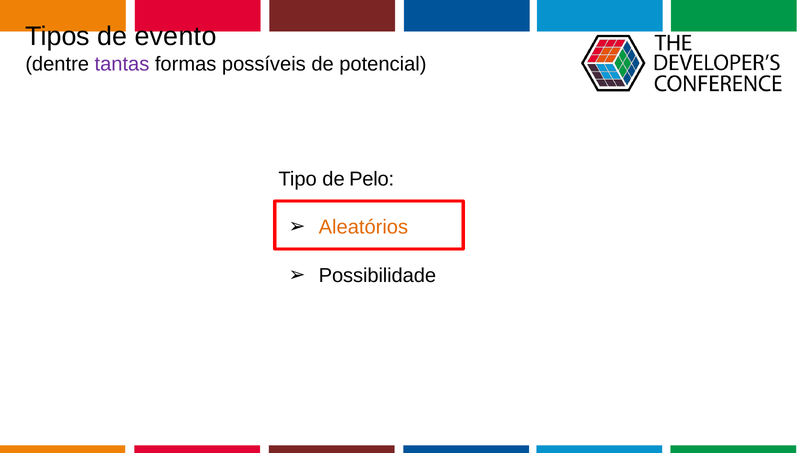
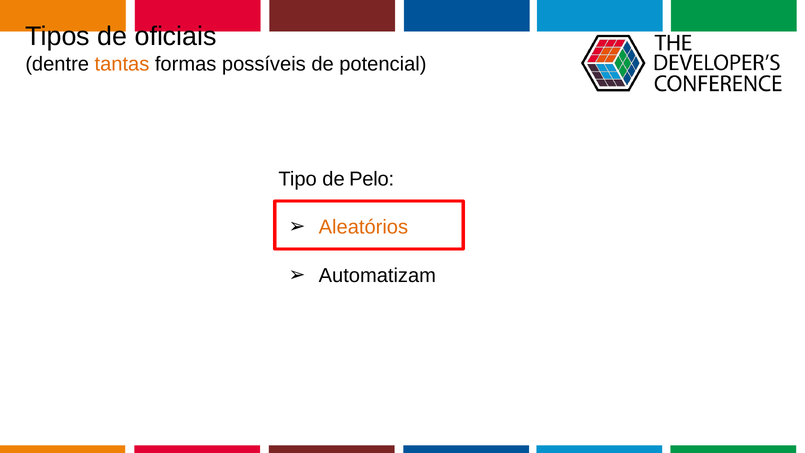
evento: evento -> oficiais
tantas colour: purple -> orange
Possibilidade: Possibilidade -> Automatizam
